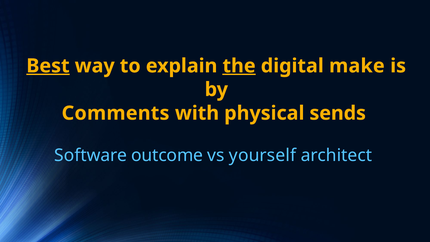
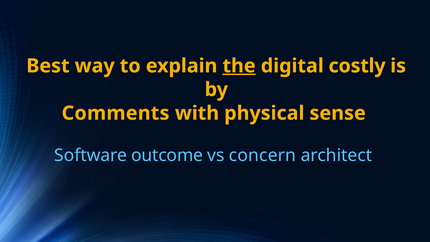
Best underline: present -> none
make: make -> costly
sends: sends -> sense
yourself: yourself -> concern
